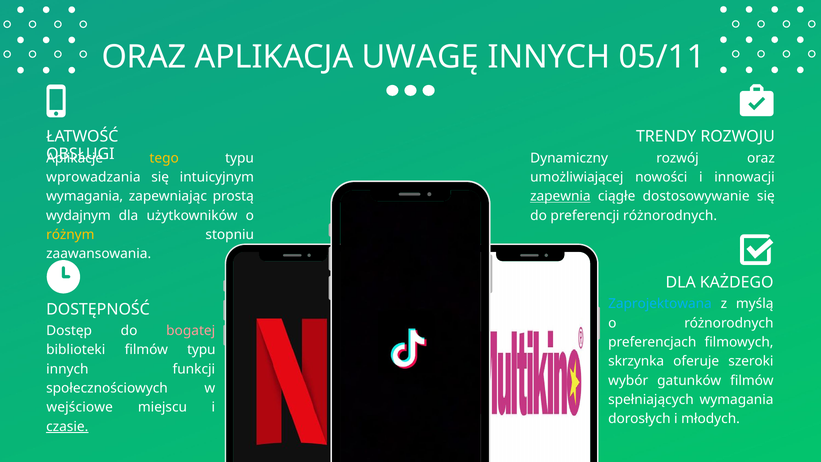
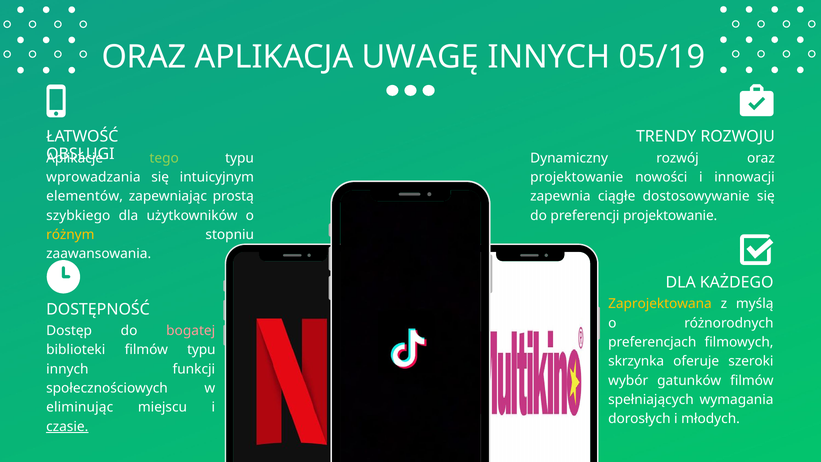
05/11: 05/11 -> 05/19
tego colour: yellow -> light green
umożliwiającej at (577, 177): umożliwiającej -> projektowanie
wymagania at (85, 196): wymagania -> elementów
zapewnia underline: present -> none
wydajnym: wydajnym -> szybkiego
preferencji różnorodnych: różnorodnych -> projektowanie
Zaprojektowana colour: light blue -> yellow
wejściowe: wejściowe -> eliminując
